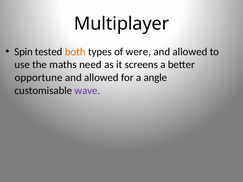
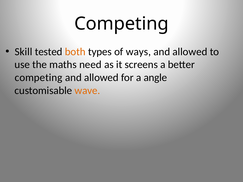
Multiplayer at (122, 24): Multiplayer -> Competing
Spin: Spin -> Skill
were: were -> ways
opportune at (39, 78): opportune -> competing
wave colour: purple -> orange
